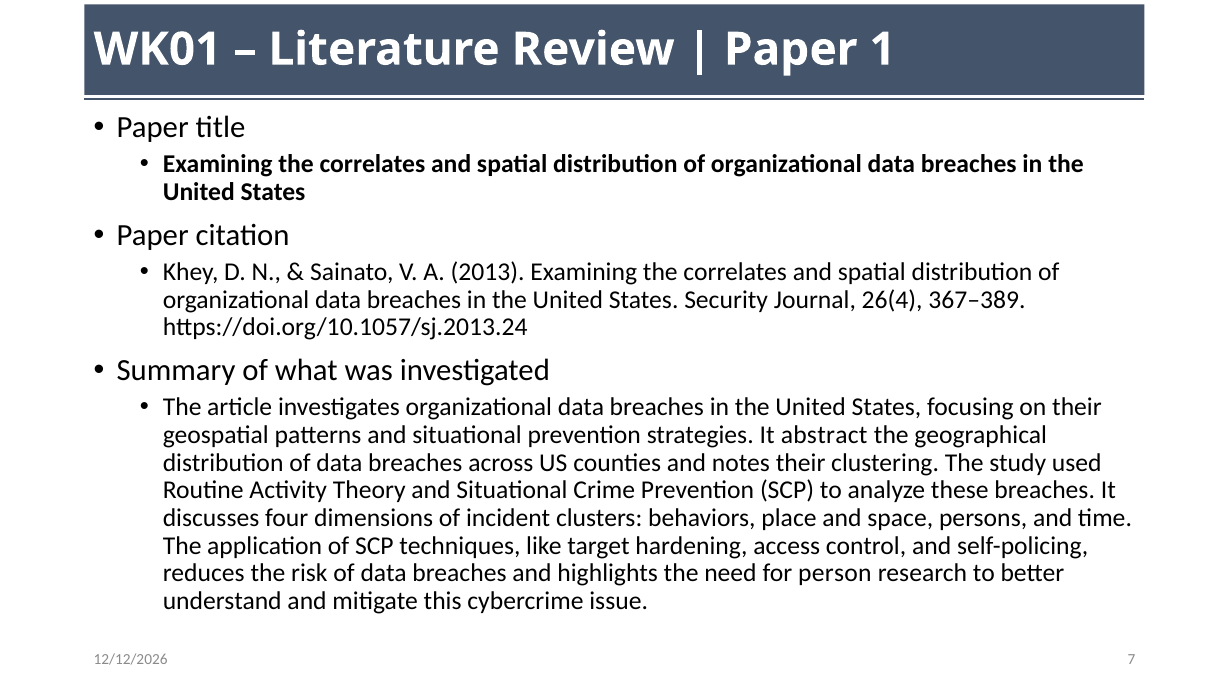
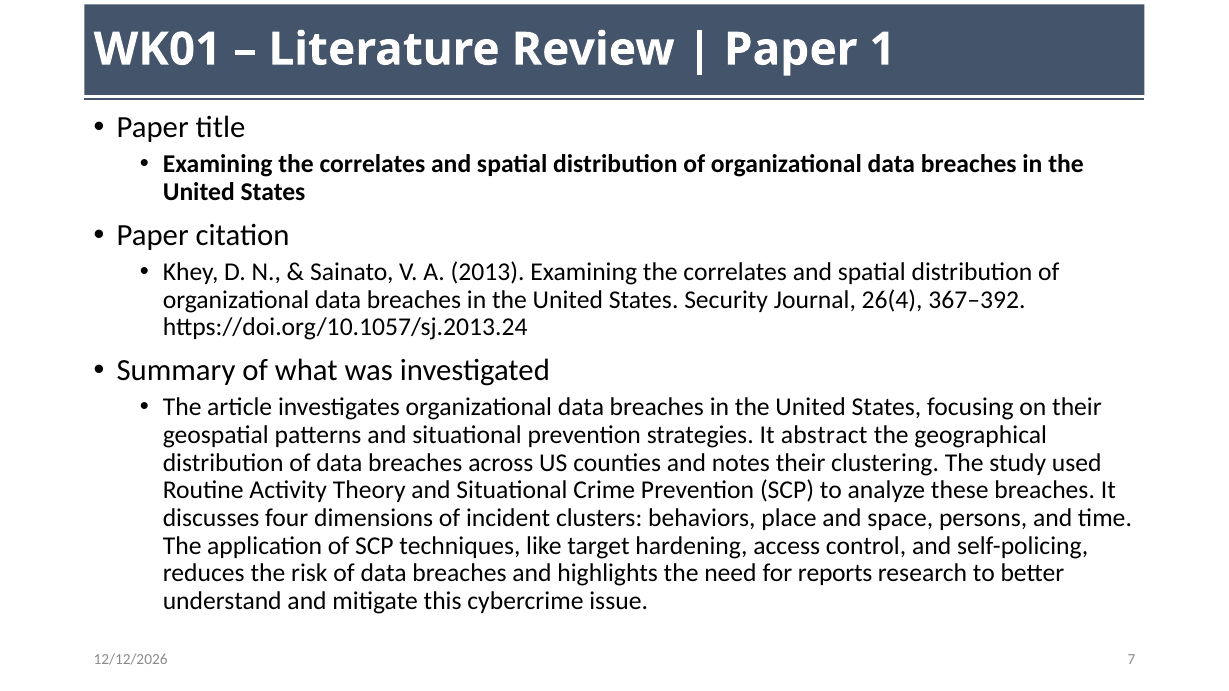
367–389: 367–389 -> 367–392
person: person -> reports
